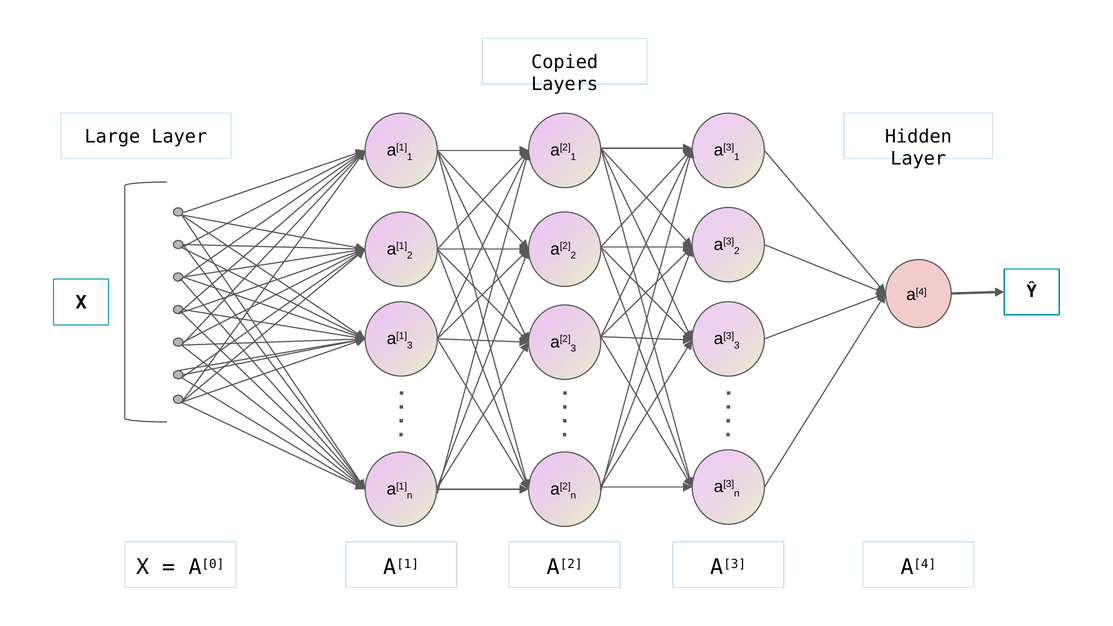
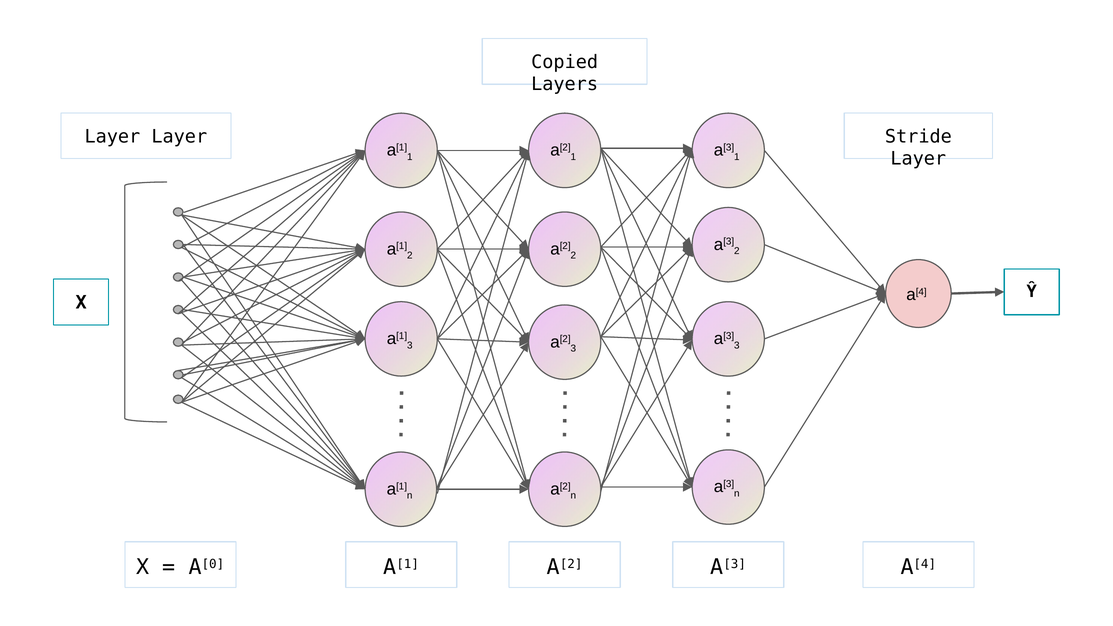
Large at (112, 136): Large -> Layer
Hidden: Hidden -> Stride
